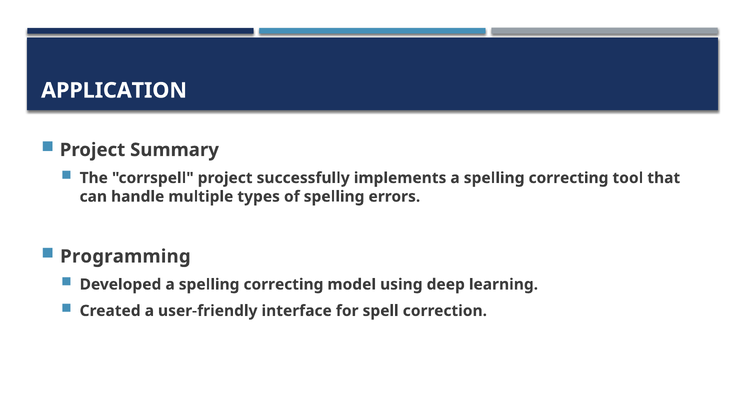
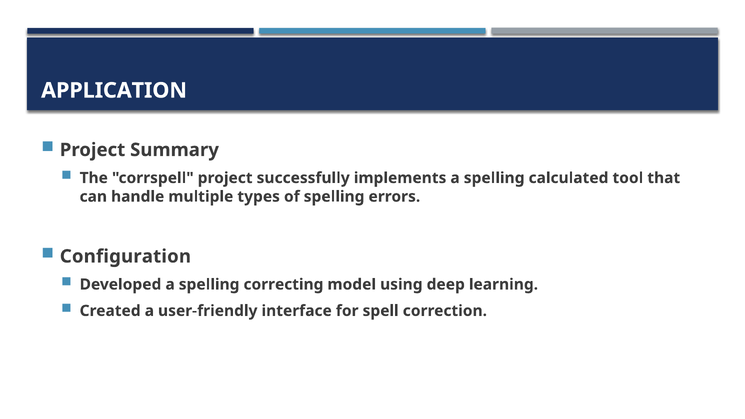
implements a spelling correcting: correcting -> calculated
Programming: Programming -> Configuration
